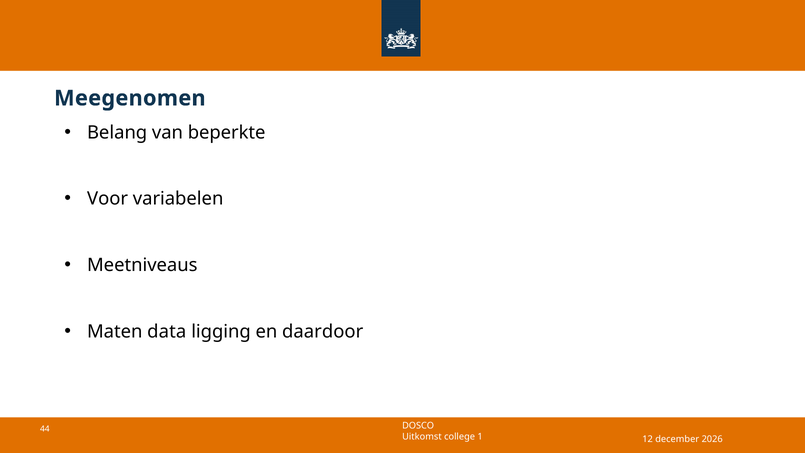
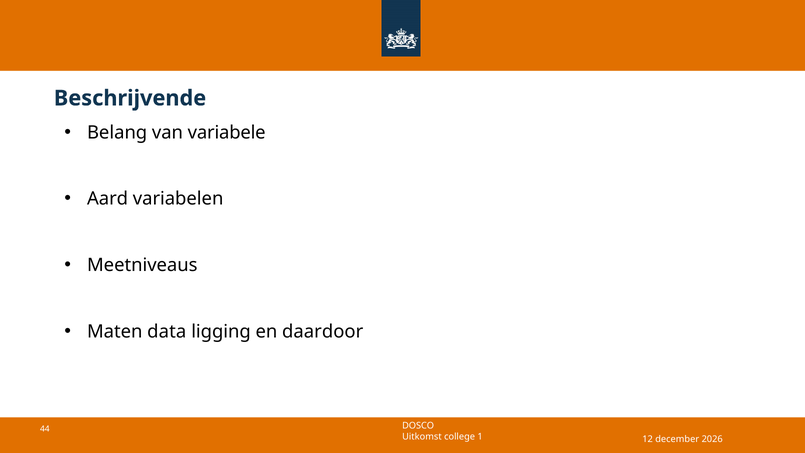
Meegenomen: Meegenomen -> Beschrijvende
beperkte: beperkte -> variabele
Voor: Voor -> Aard
